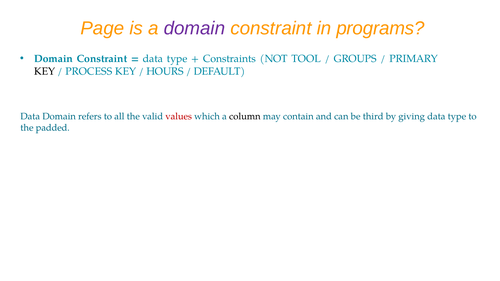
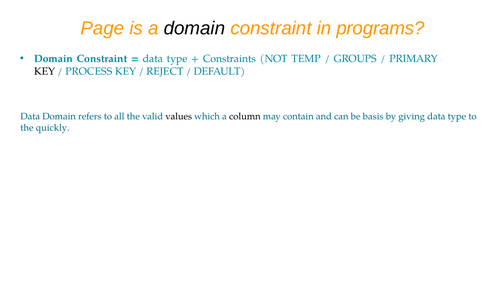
domain at (194, 29) colour: purple -> black
TOOL: TOOL -> TEMP
HOURS: HOURS -> REJECT
values colour: red -> black
third: third -> basis
padded: padded -> quickly
